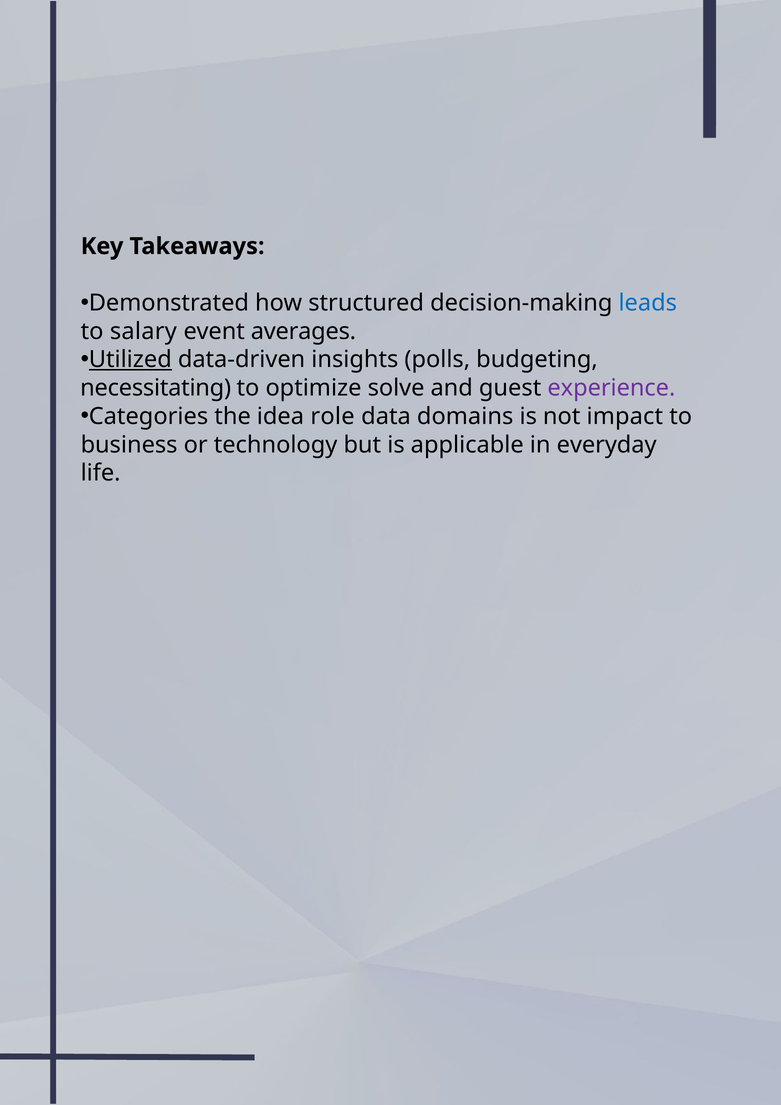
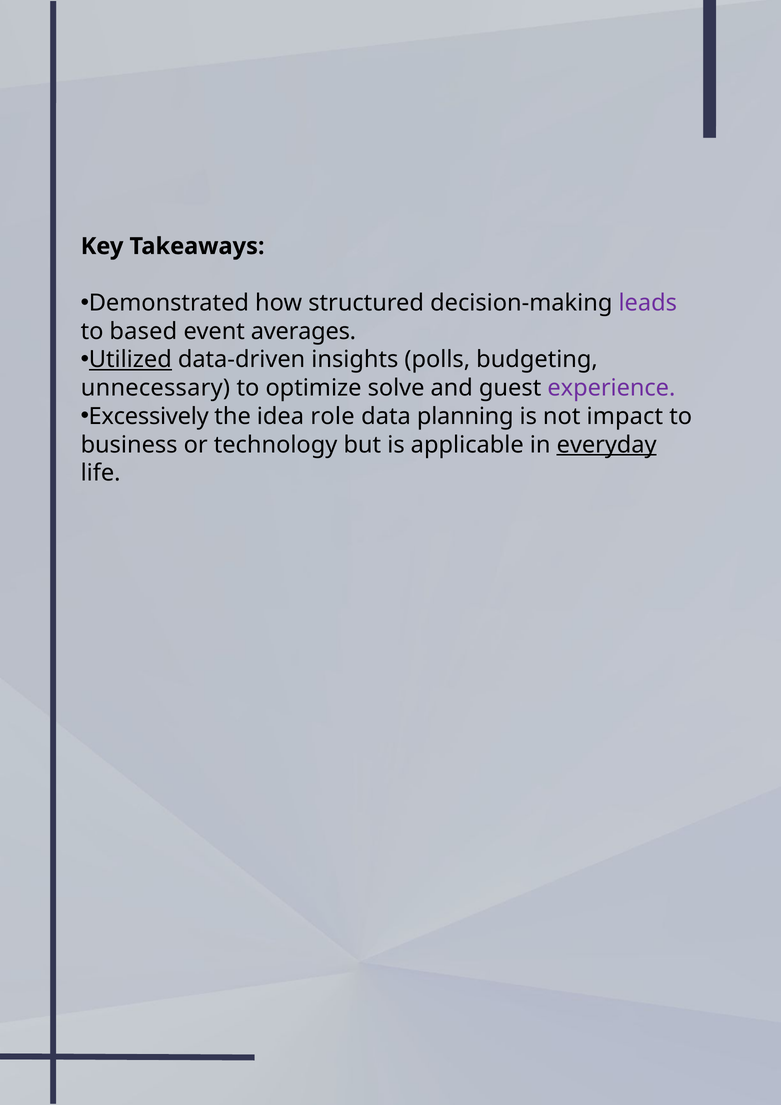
leads colour: blue -> purple
salary: salary -> based
necessitating: necessitating -> unnecessary
Categories: Categories -> Excessively
domains: domains -> planning
everyday underline: none -> present
